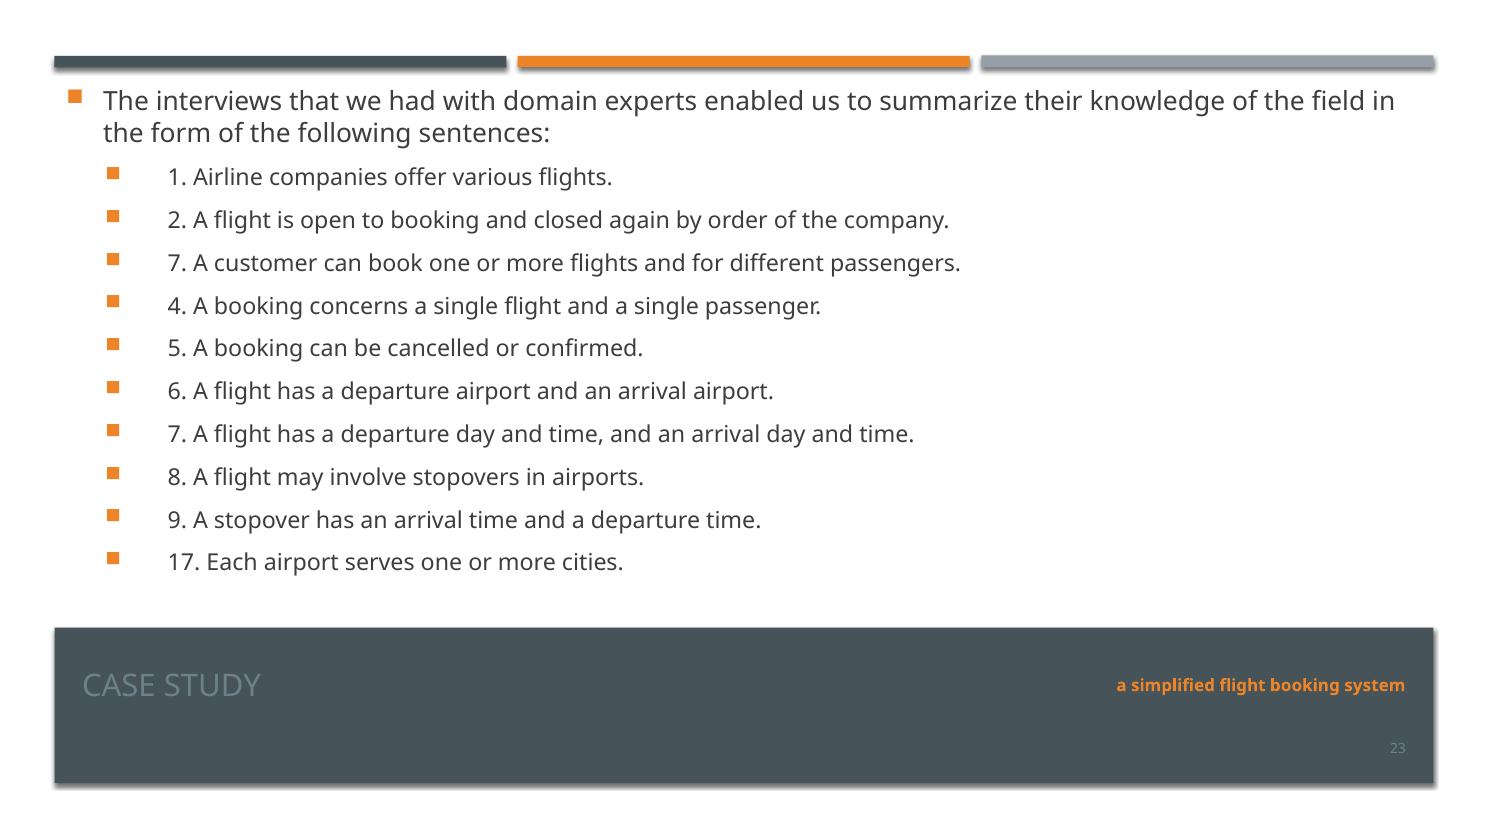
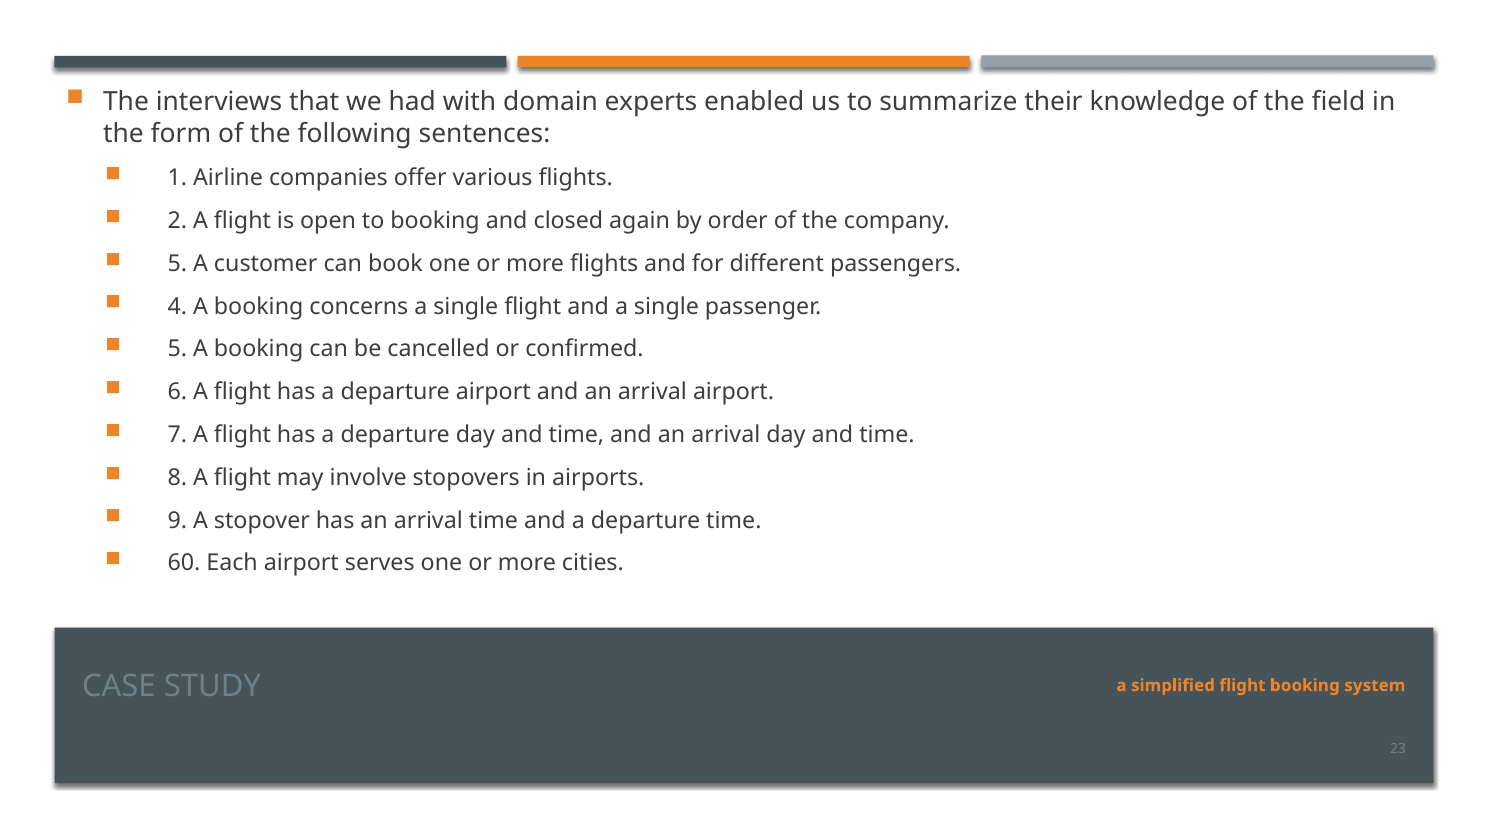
7 at (177, 264): 7 -> 5
17: 17 -> 60
